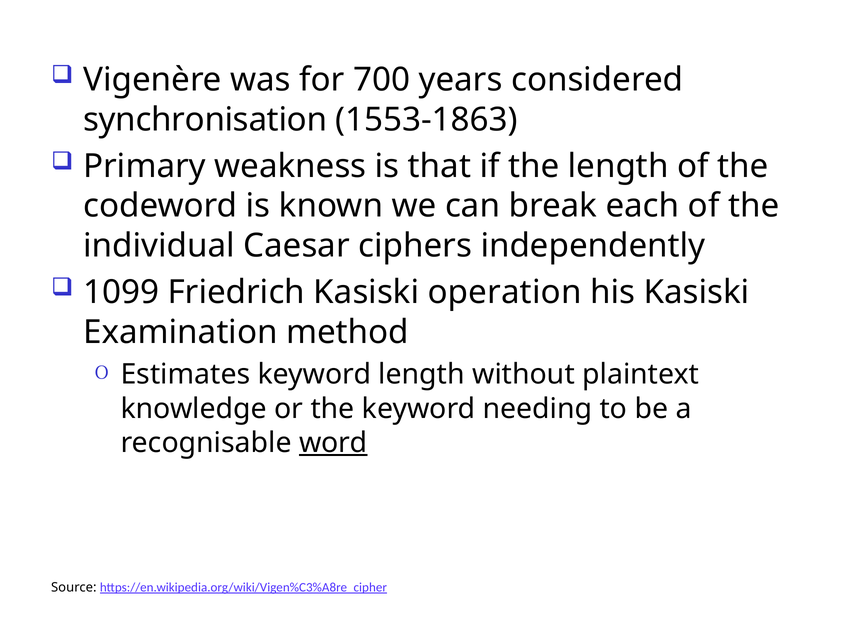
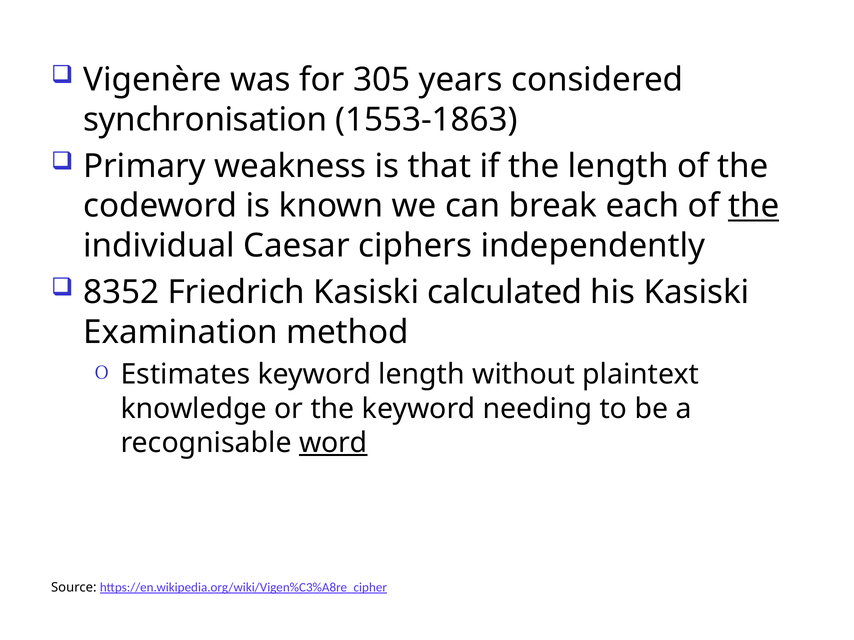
700: 700 -> 305
the at (754, 206) underline: none -> present
1099: 1099 -> 8352
operation: operation -> calculated
